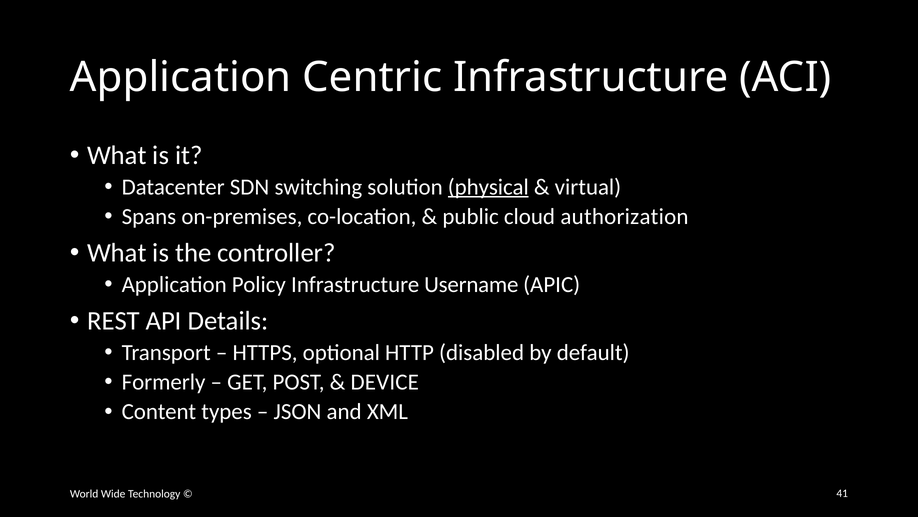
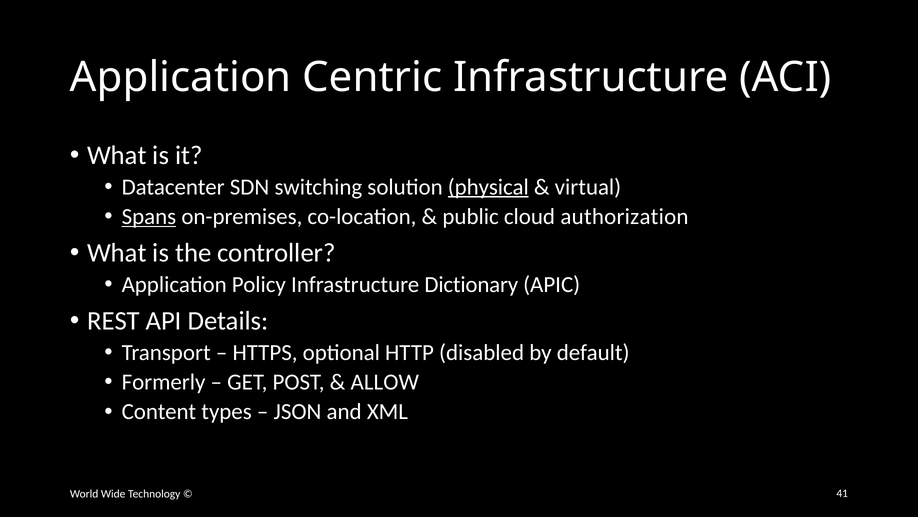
Spans underline: none -> present
Username: Username -> Dictionary
DEVICE: DEVICE -> ALLOW
